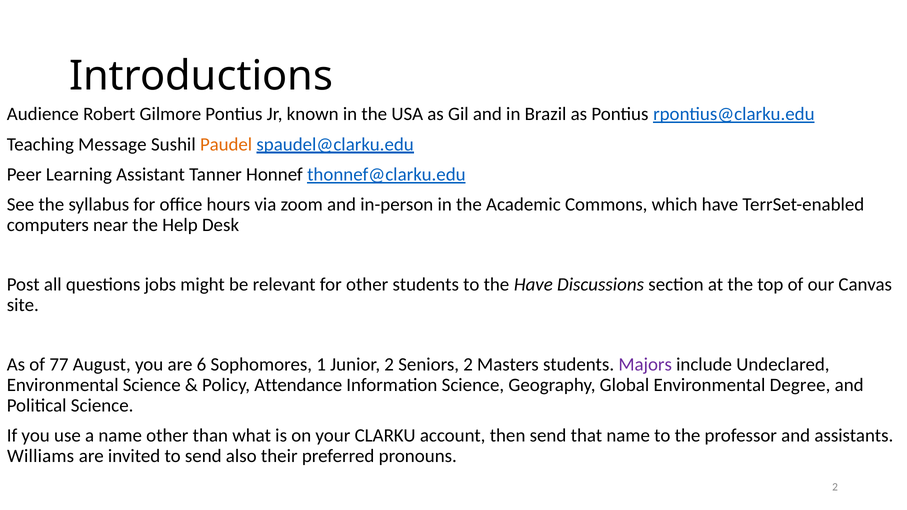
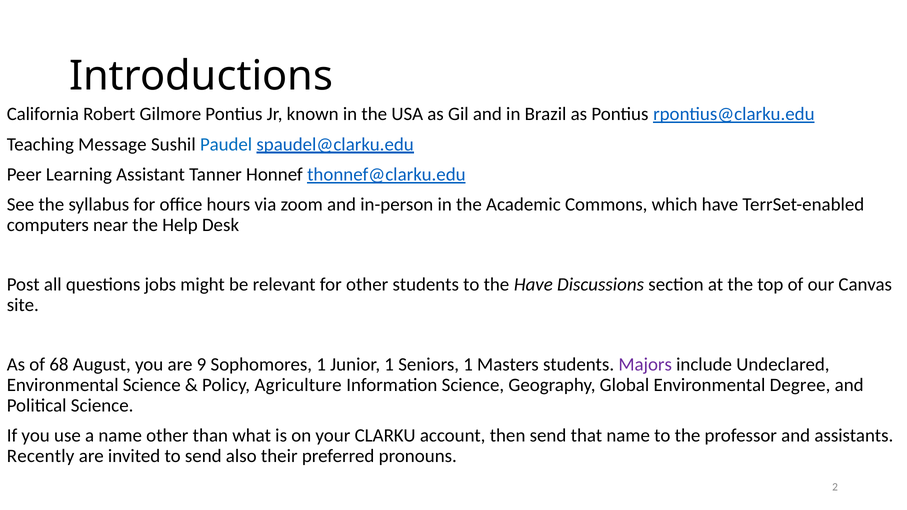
Audience: Audience -> California
Paudel colour: orange -> blue
77: 77 -> 68
6: 6 -> 9
Junior 2: 2 -> 1
Seniors 2: 2 -> 1
Attendance: Attendance -> Agriculture
Williams: Williams -> Recently
